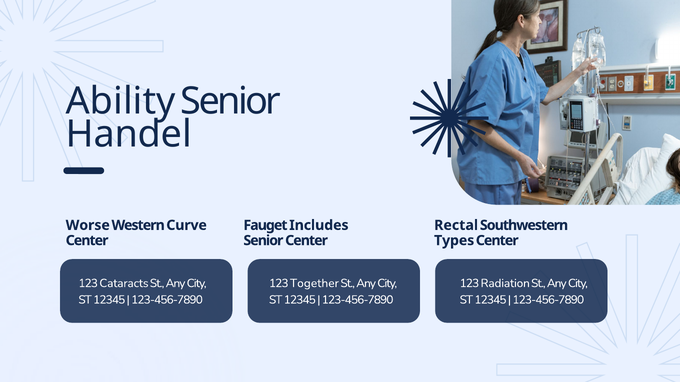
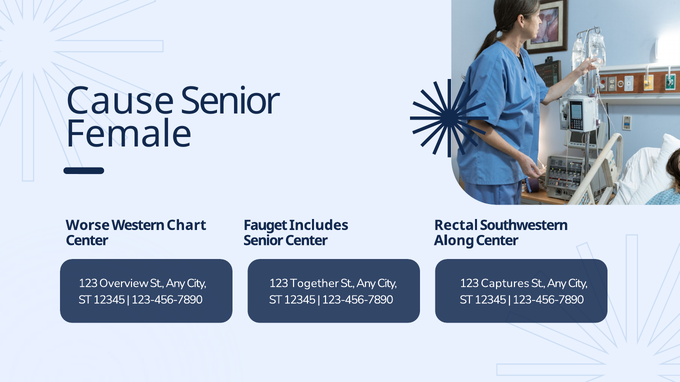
Ability: Ability -> Cause
Handel: Handel -> Female
Curve: Curve -> Chart
Types: Types -> Along
Cataracts: Cataracts -> Overview
Radiation: Radiation -> Captures
